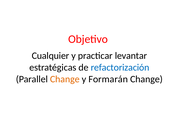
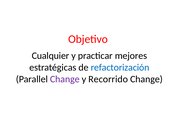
levantar: levantar -> mejores
Change at (65, 79) colour: orange -> purple
Formarán: Formarán -> Recorrido
